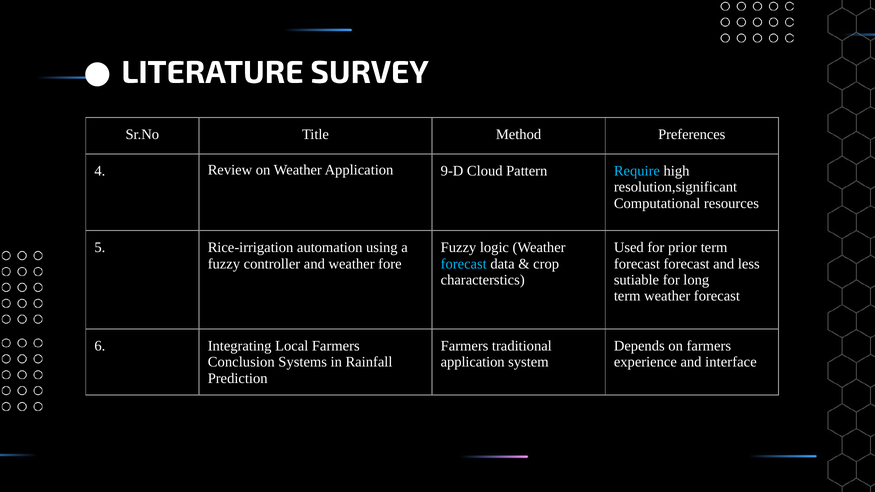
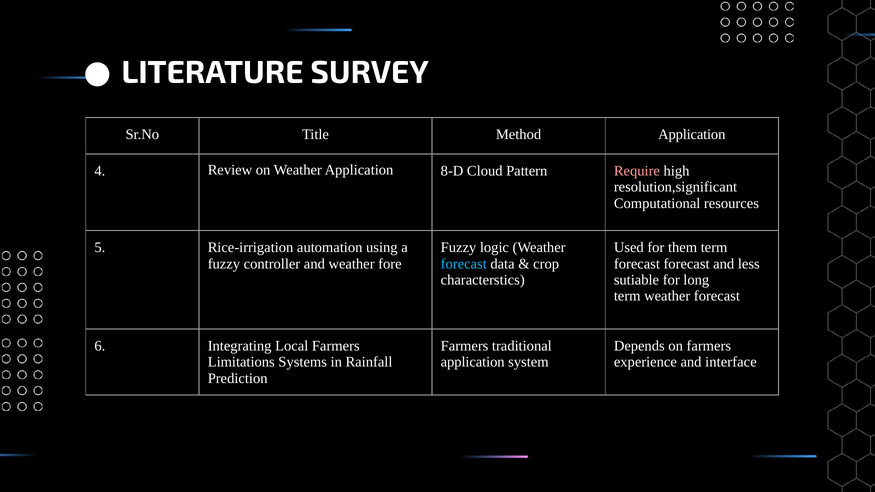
Method Preferences: Preferences -> Application
9-D: 9-D -> 8-D
Require colour: light blue -> pink
prior: prior -> them
Conclusion: Conclusion -> Limitations
